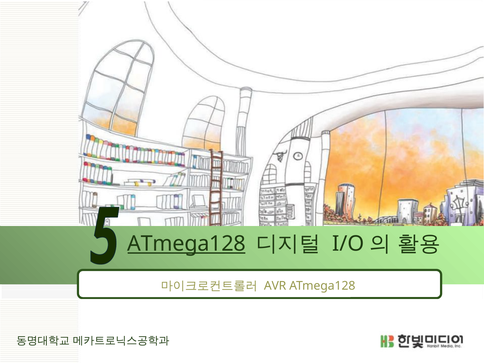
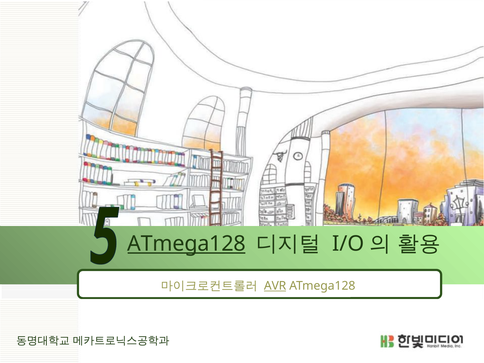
AVR underline: none -> present
